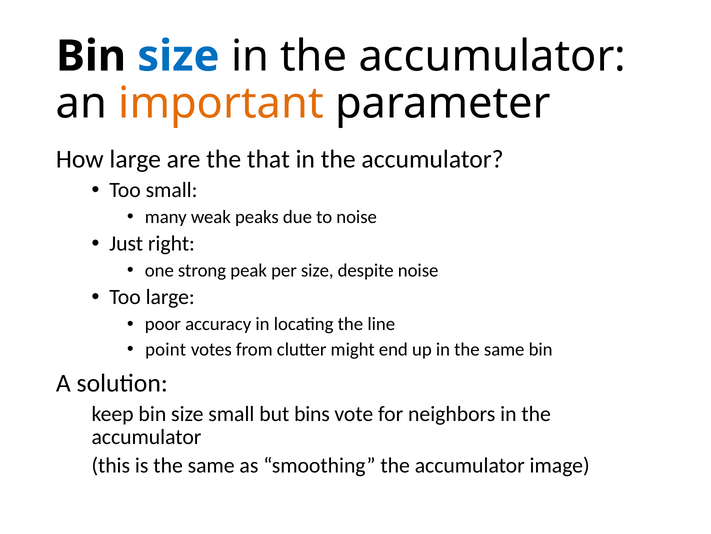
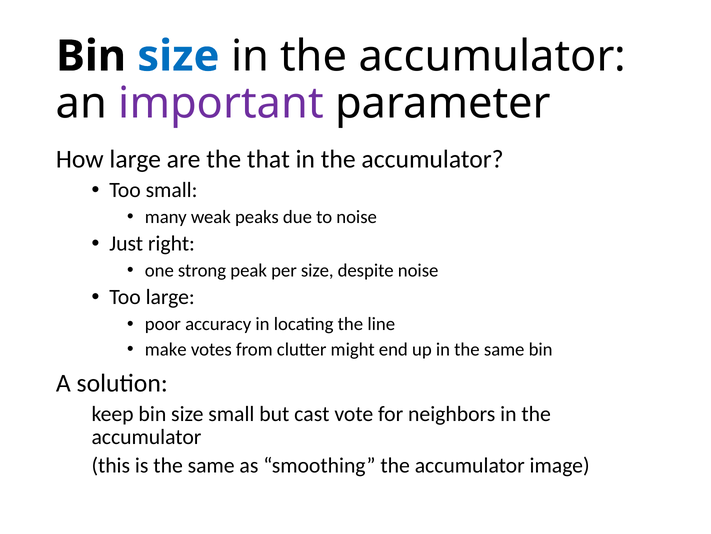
important colour: orange -> purple
point: point -> make
bins: bins -> cast
